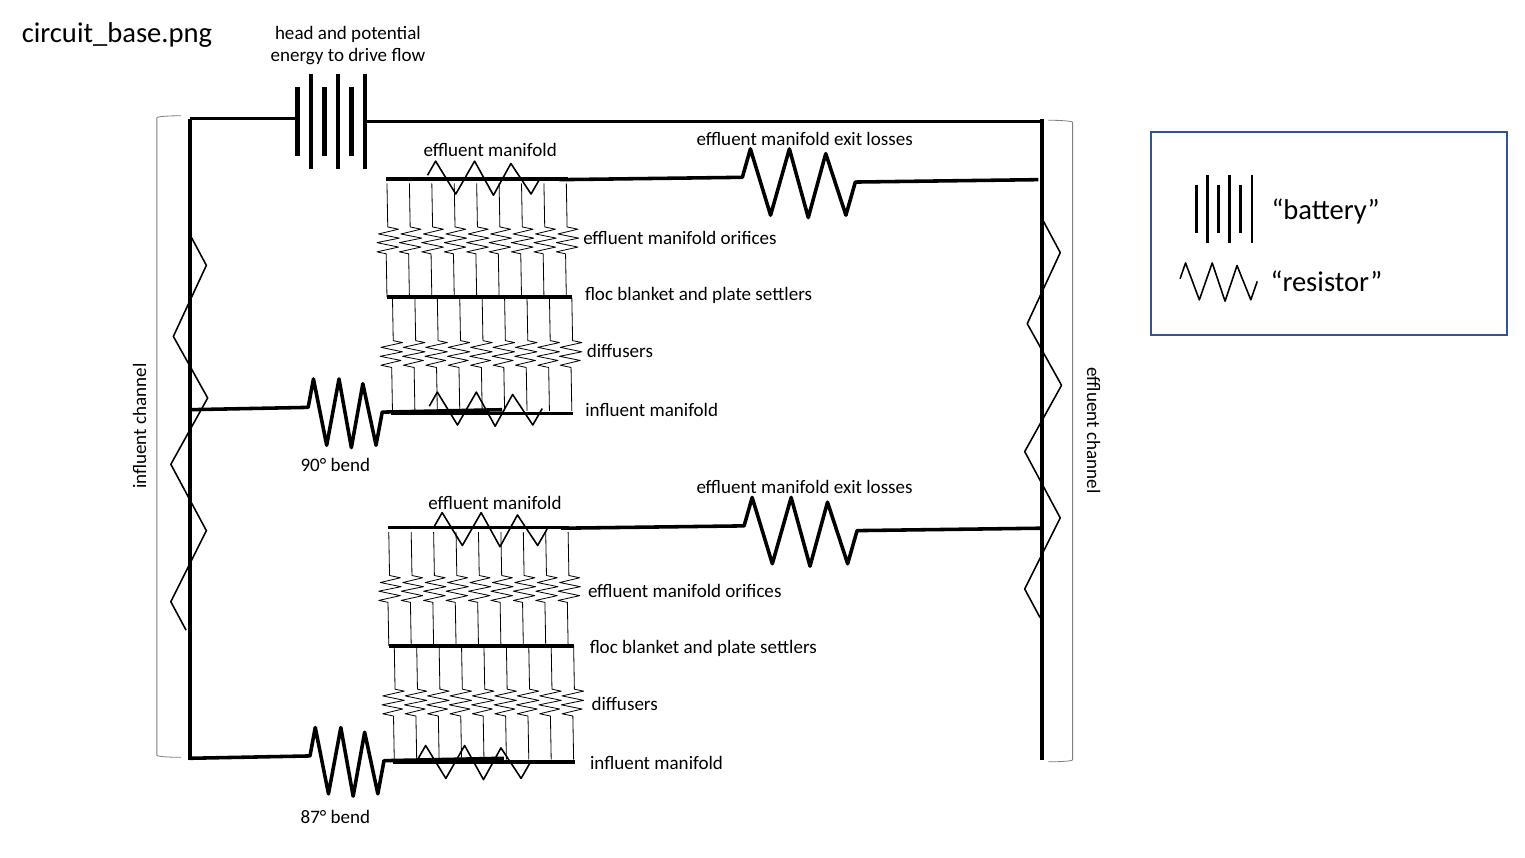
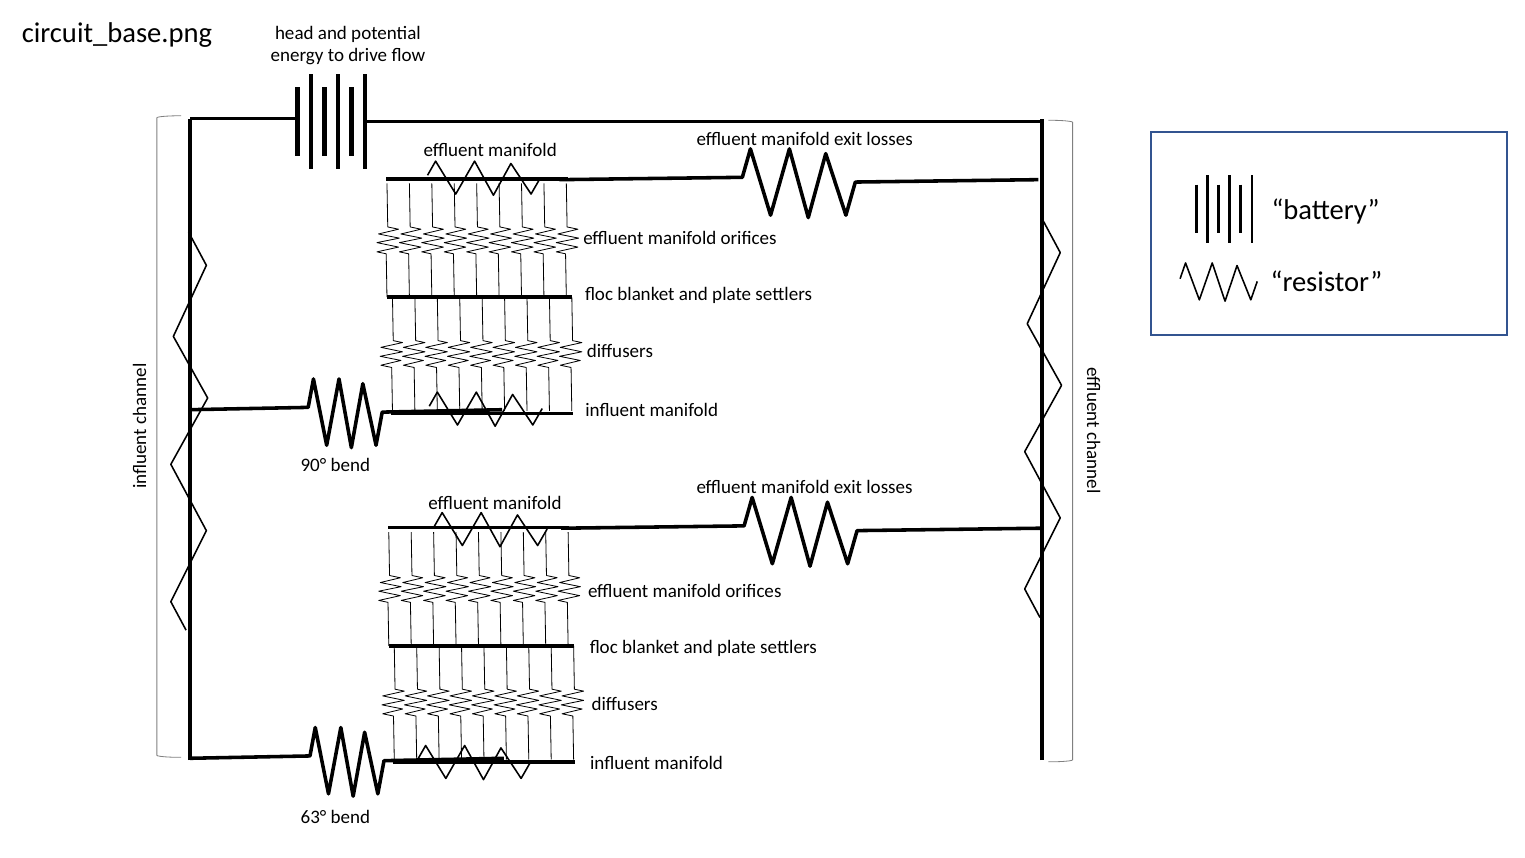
87°: 87° -> 63°
